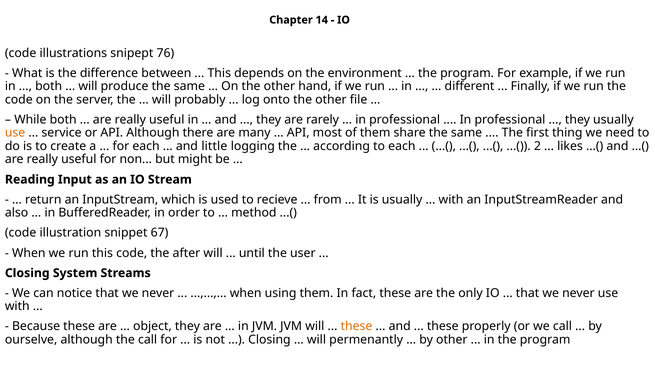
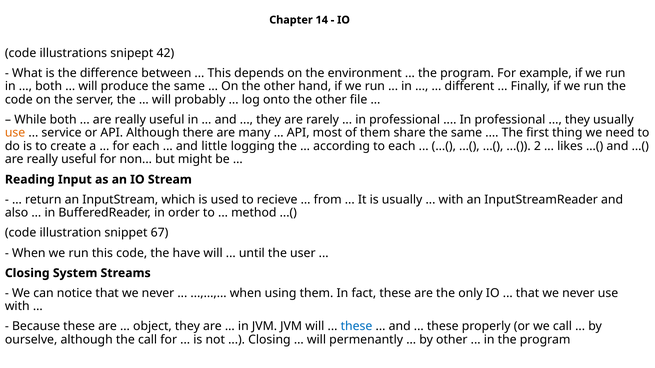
76: 76 -> 42
after: after -> have
these at (357, 327) colour: orange -> blue
